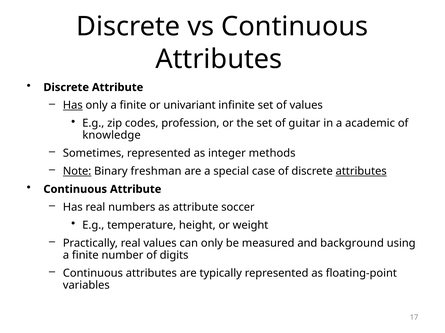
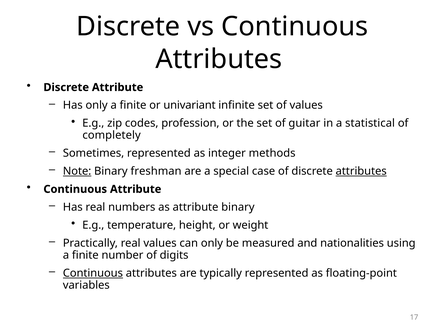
Has at (73, 106) underline: present -> none
academic: academic -> statistical
knowledge: knowledge -> completely
attribute soccer: soccer -> binary
background: background -> nationalities
Continuous at (93, 274) underline: none -> present
